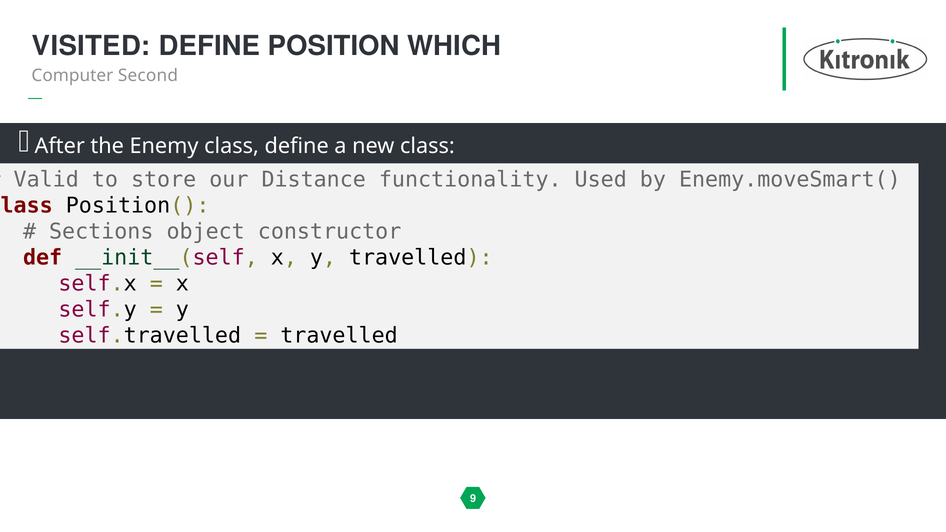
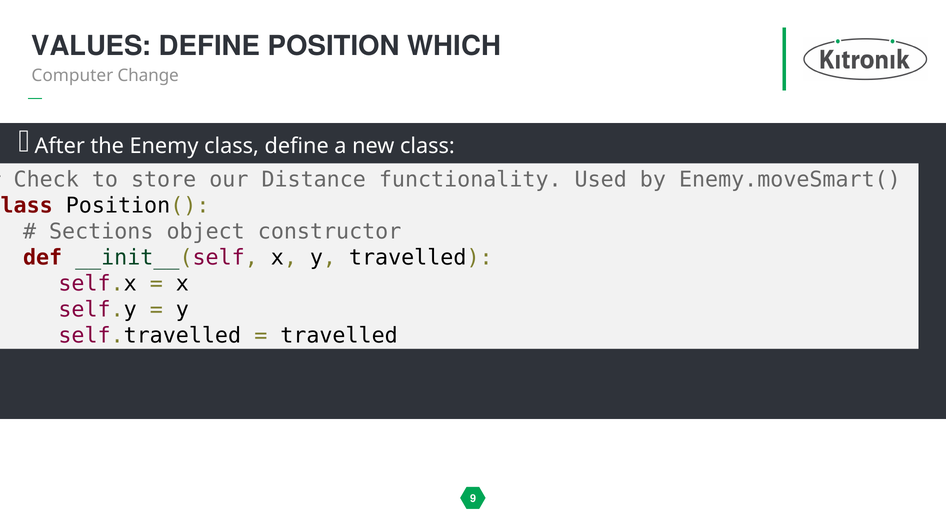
VISITED: VISITED -> VALUES
Second: Second -> Change
Valid: Valid -> Check
